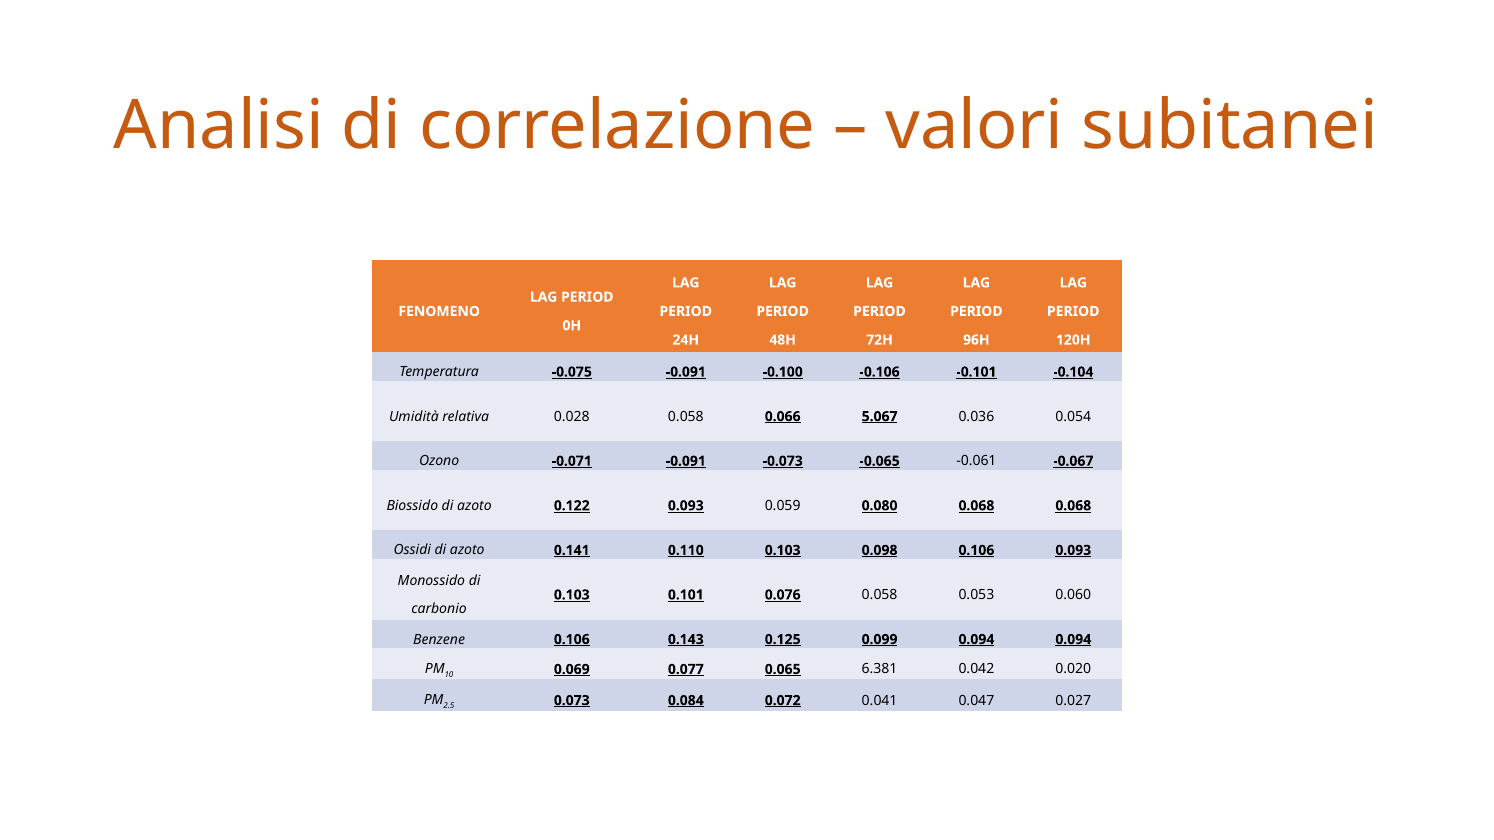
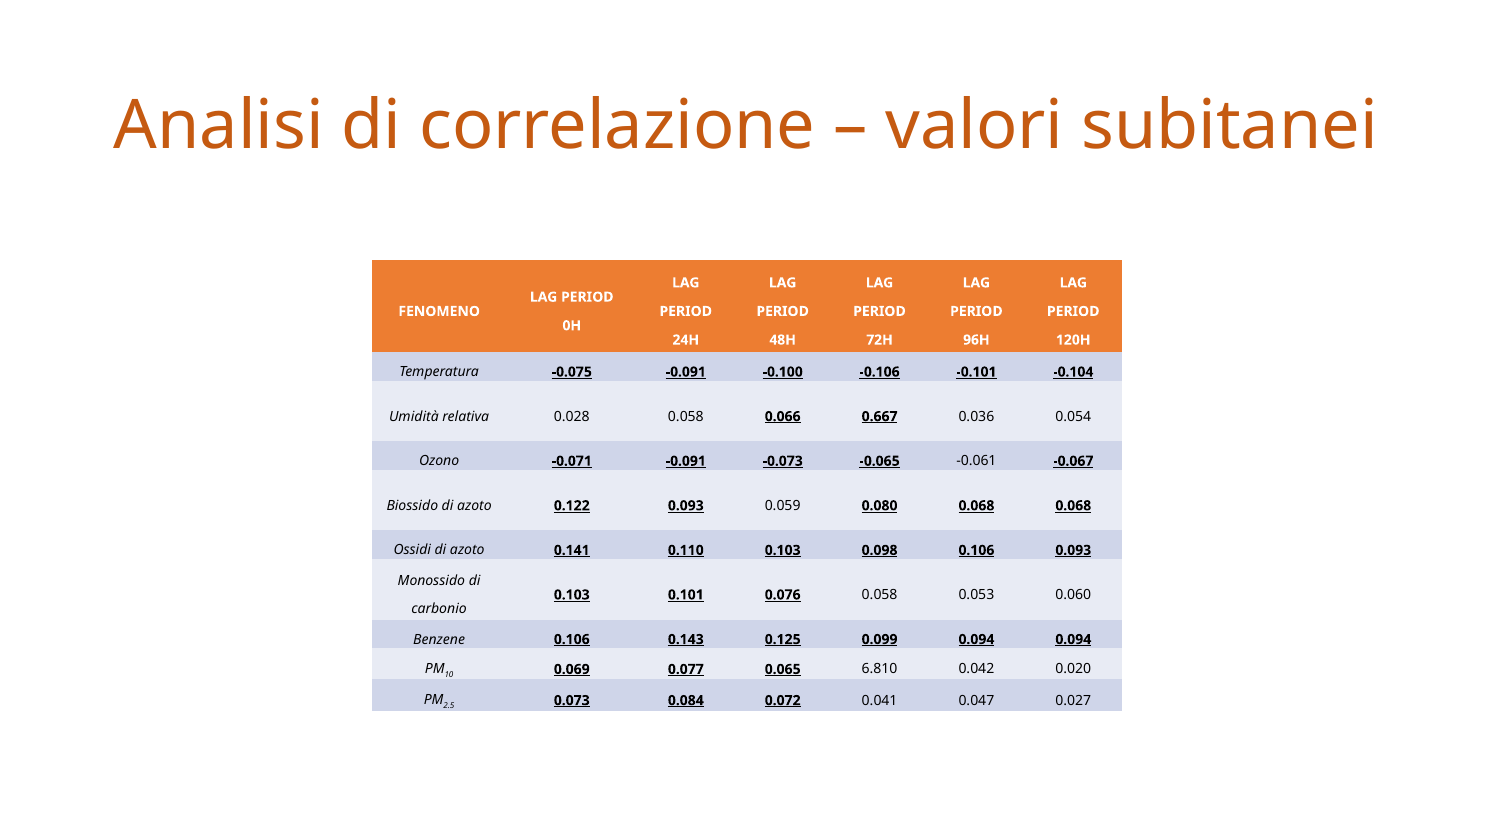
5.067: 5.067 -> 0.667
6.381: 6.381 -> 6.810
